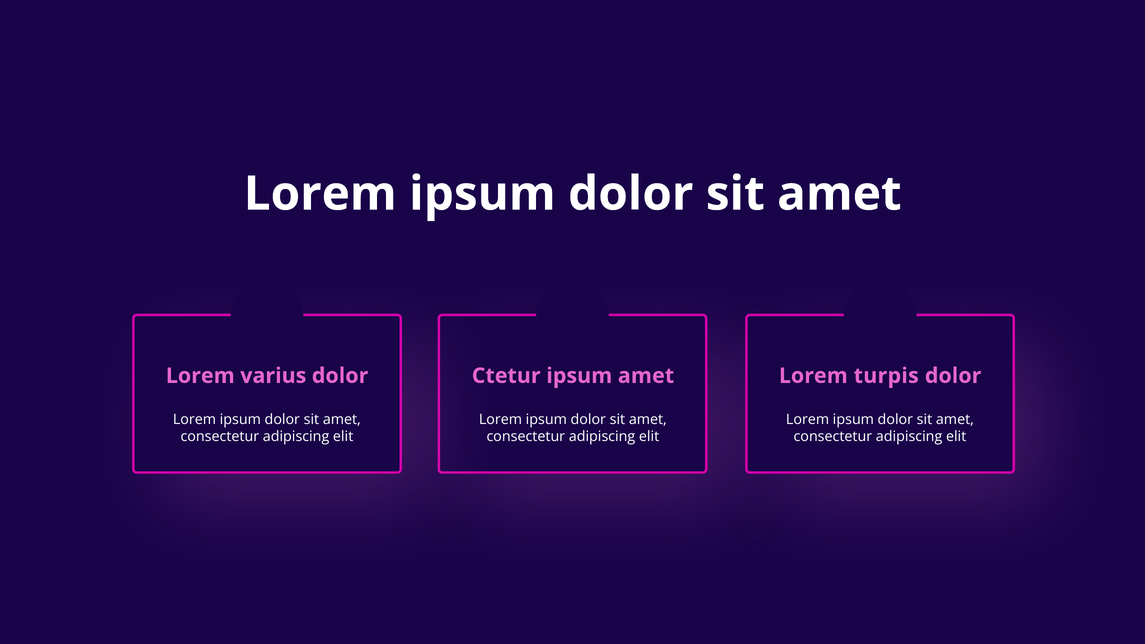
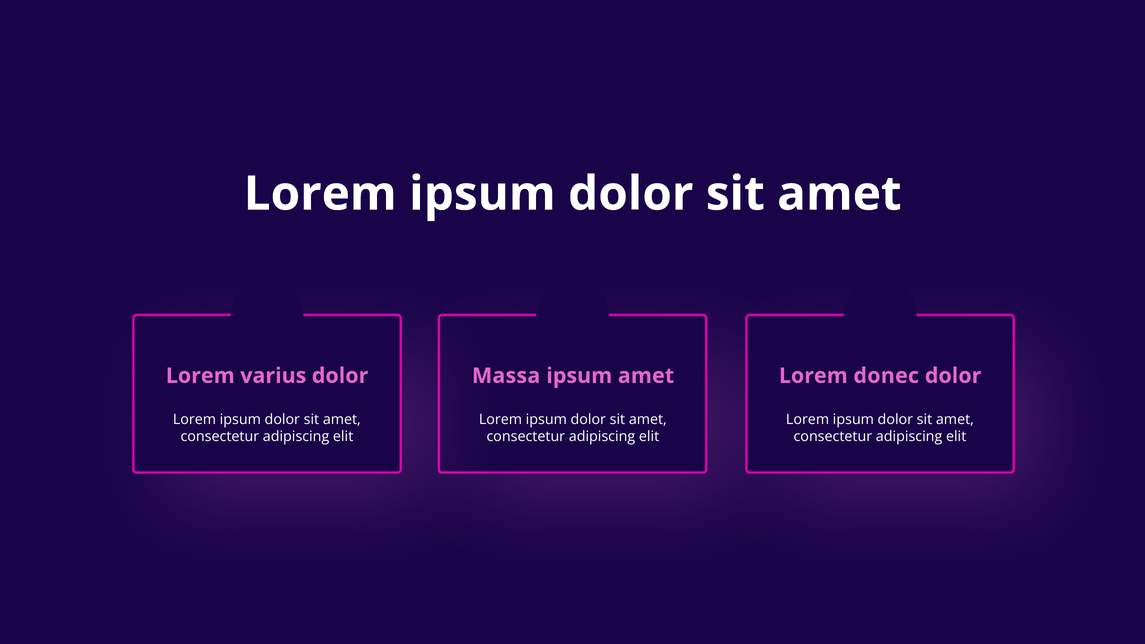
Ctetur: Ctetur -> Massa
turpis: turpis -> donec
